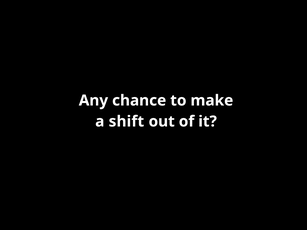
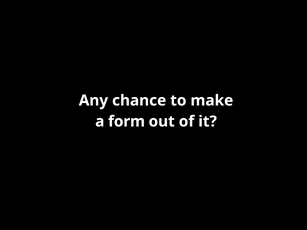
shift: shift -> form
